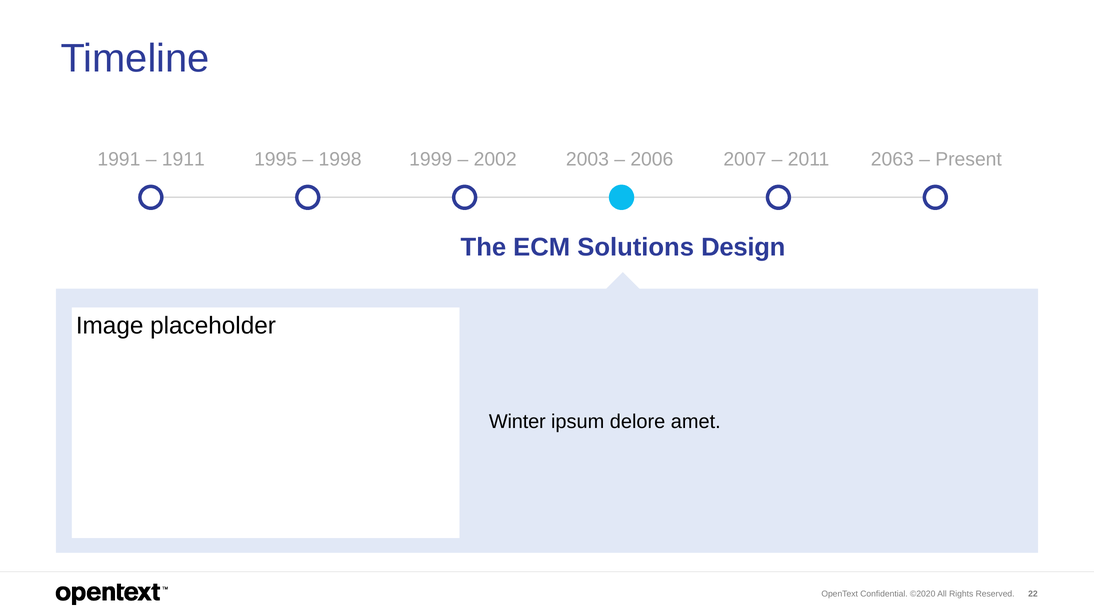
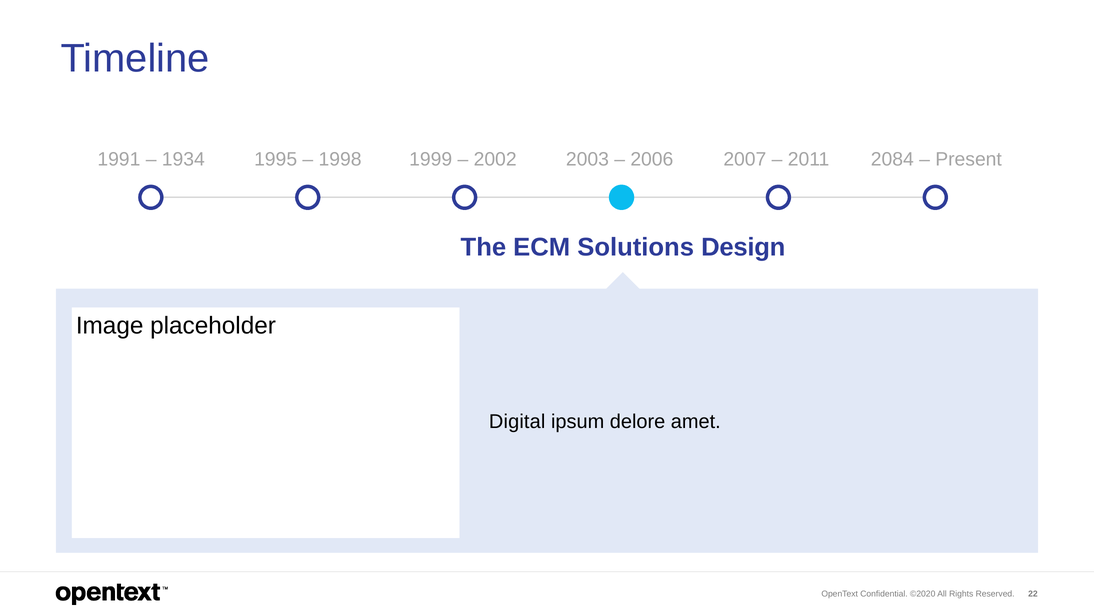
1911: 1911 -> 1934
2063: 2063 -> 2084
Winter: Winter -> Digital
